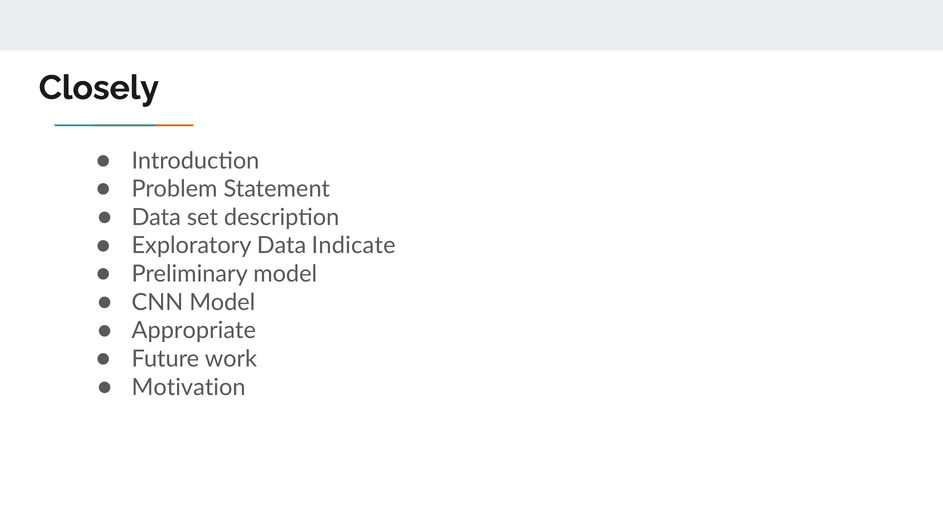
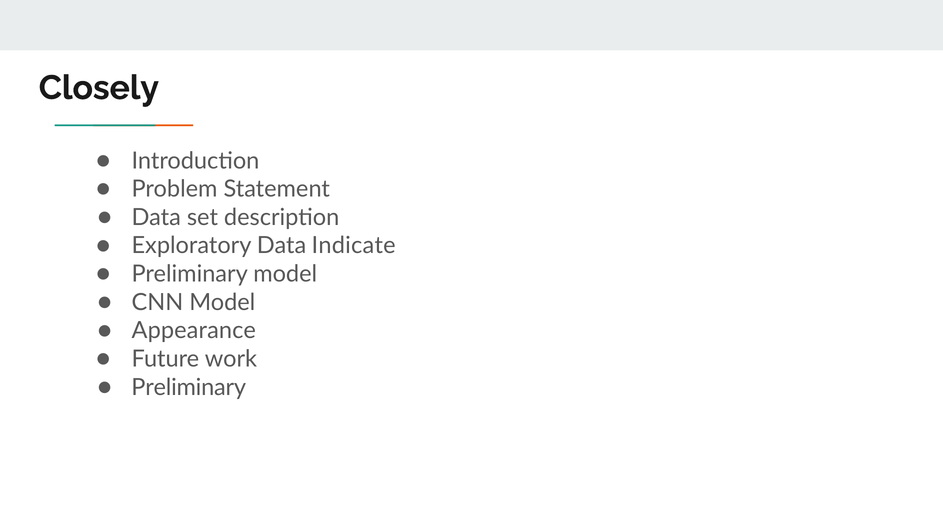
Appropriate: Appropriate -> Appearance
Motivation at (189, 387): Motivation -> Preliminary
